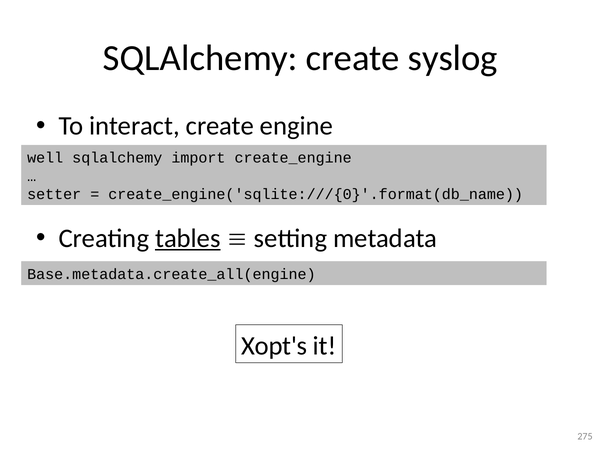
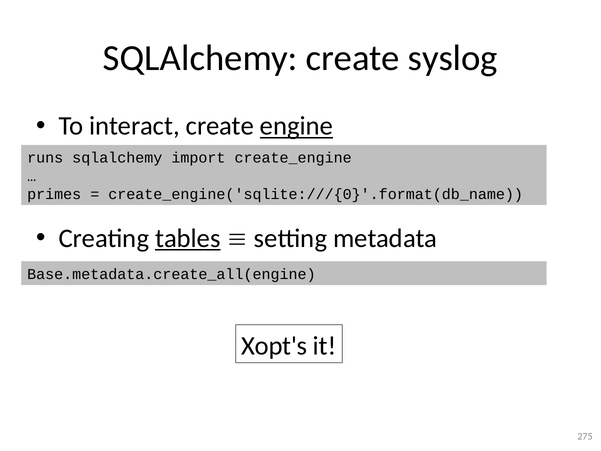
engine underline: none -> present
well: well -> runs
setter: setter -> primes
